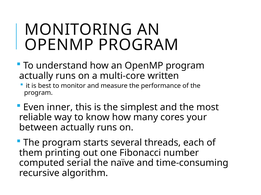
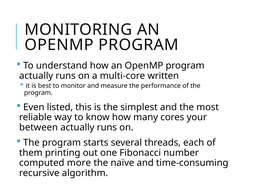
inner: inner -> listed
serial: serial -> more
